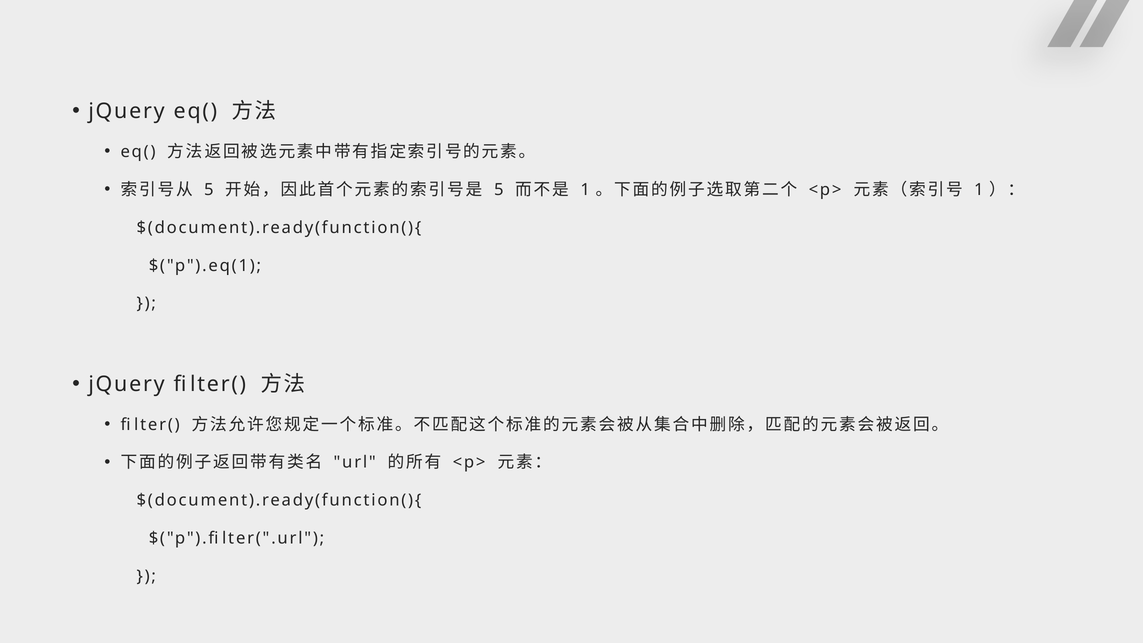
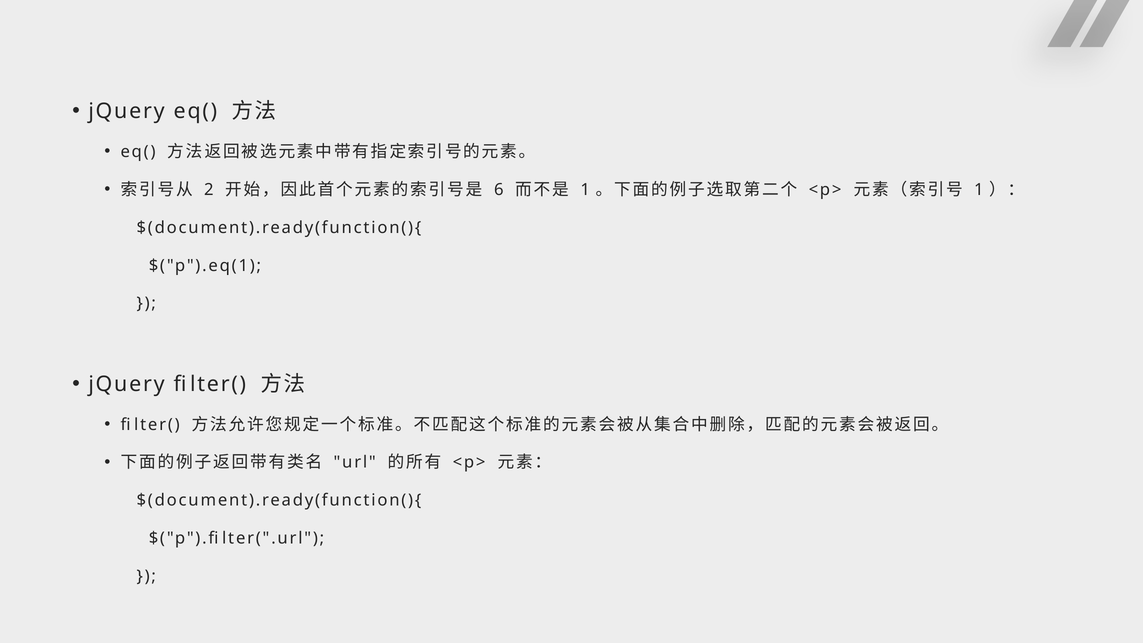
5 at (209, 190): 5 -> 2
5 at (499, 190): 5 -> 6
